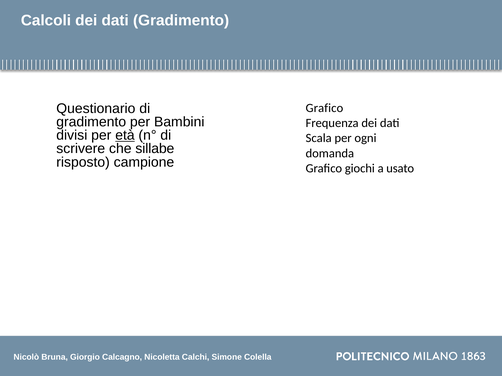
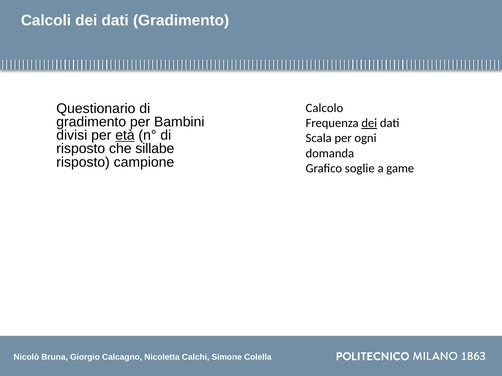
Grafico at (324, 108): Grafico -> Calcolo
dei at (369, 123) underline: none -> present
scrivere at (81, 149): scrivere -> risposto
giochi: giochi -> soglie
usato: usato -> game
